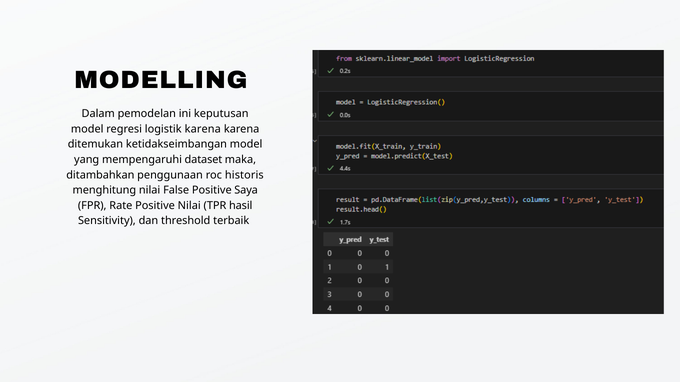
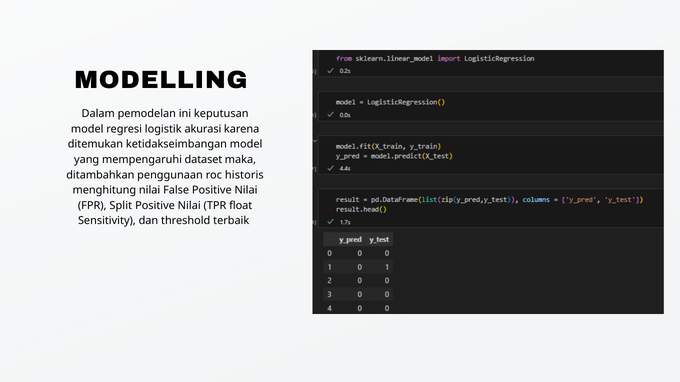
logistik karena: karena -> akurasi
False Positive Saya: Saya -> Nilai
Rate: Rate -> Split
hasil: hasil -> float
